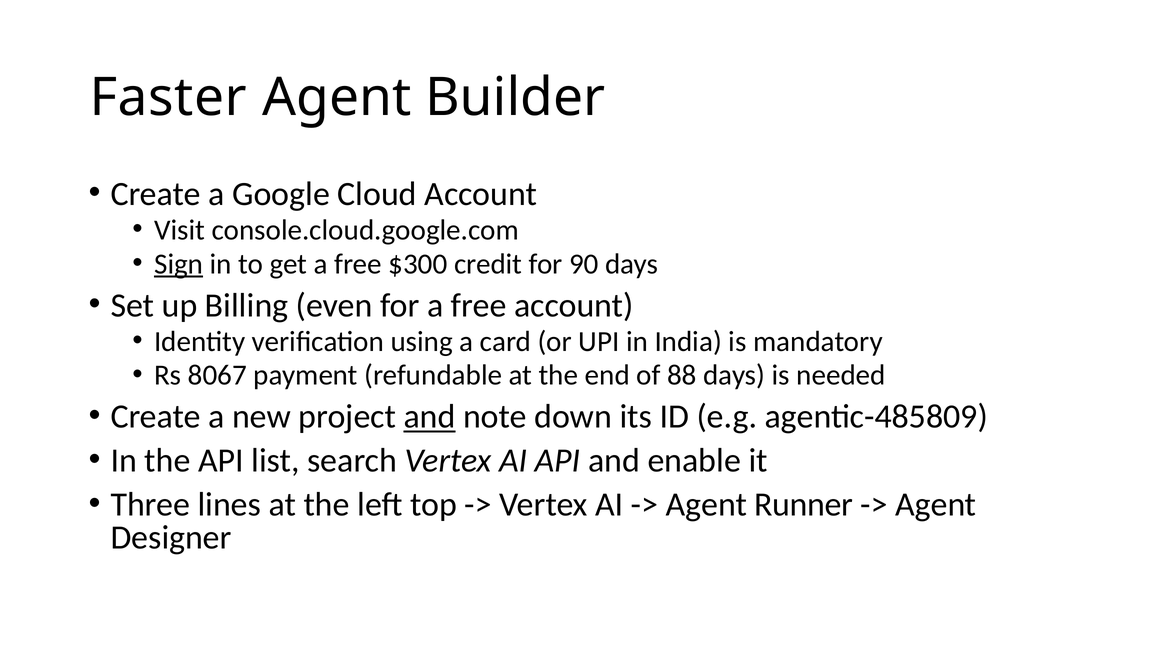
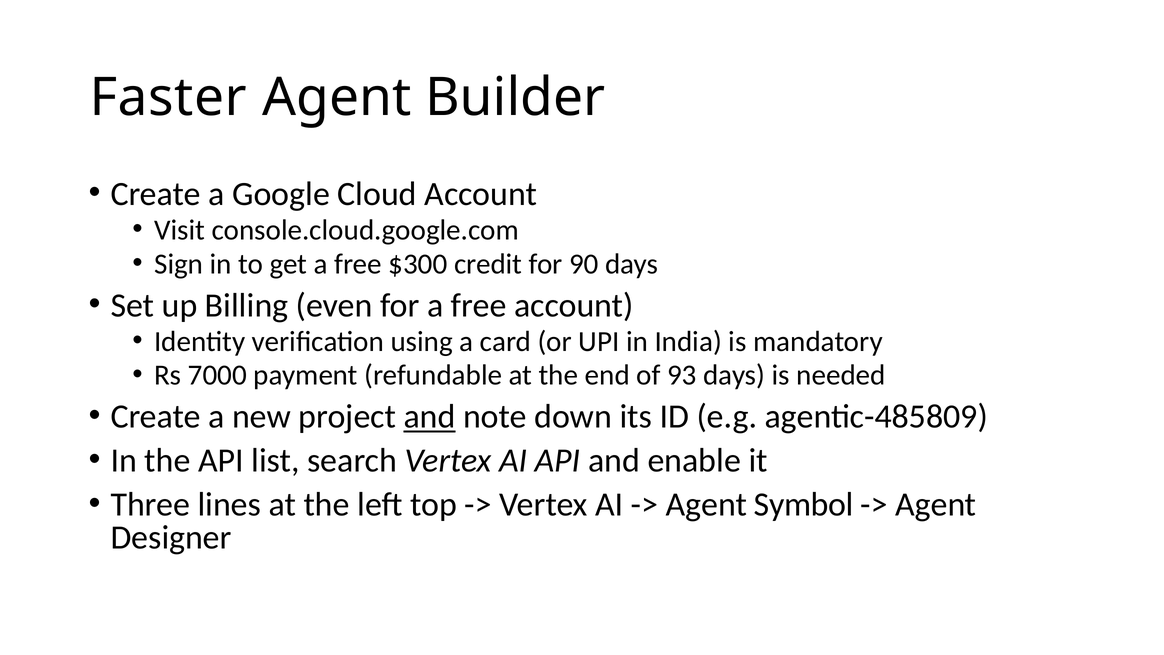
Sign underline: present -> none
8067: 8067 -> 7000
88: 88 -> 93
Runner: Runner -> Symbol
